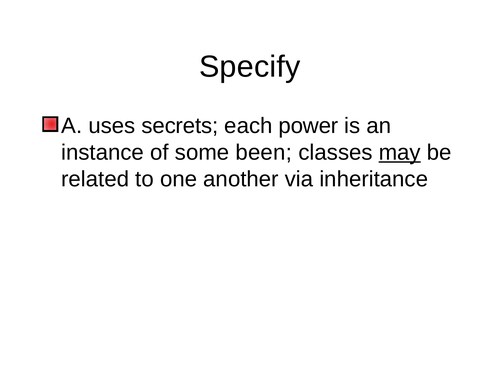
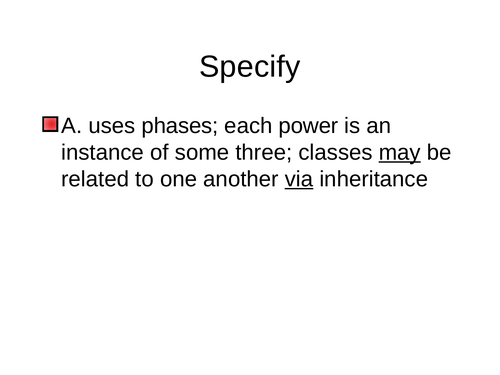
secrets: secrets -> phases
been: been -> three
via underline: none -> present
